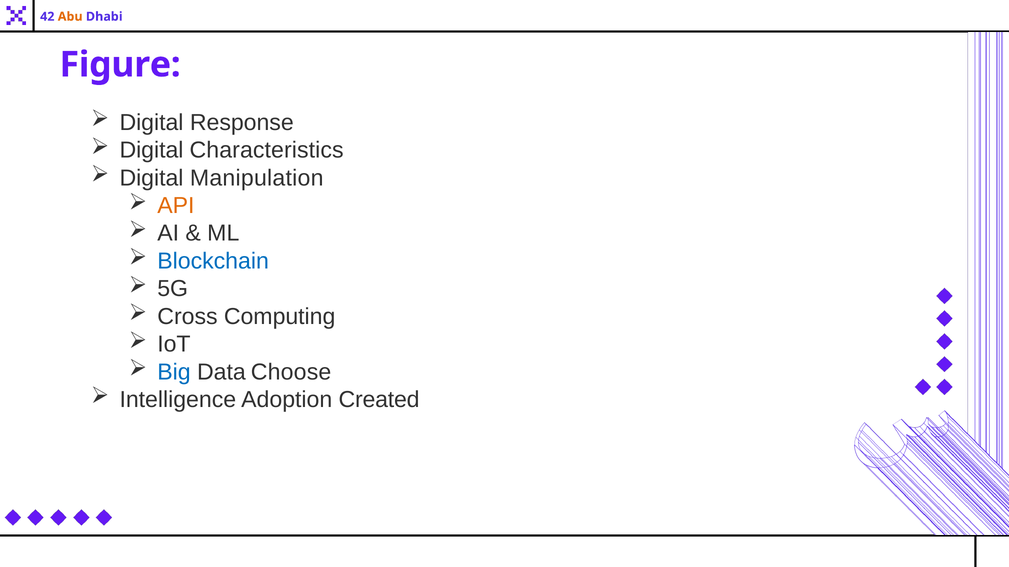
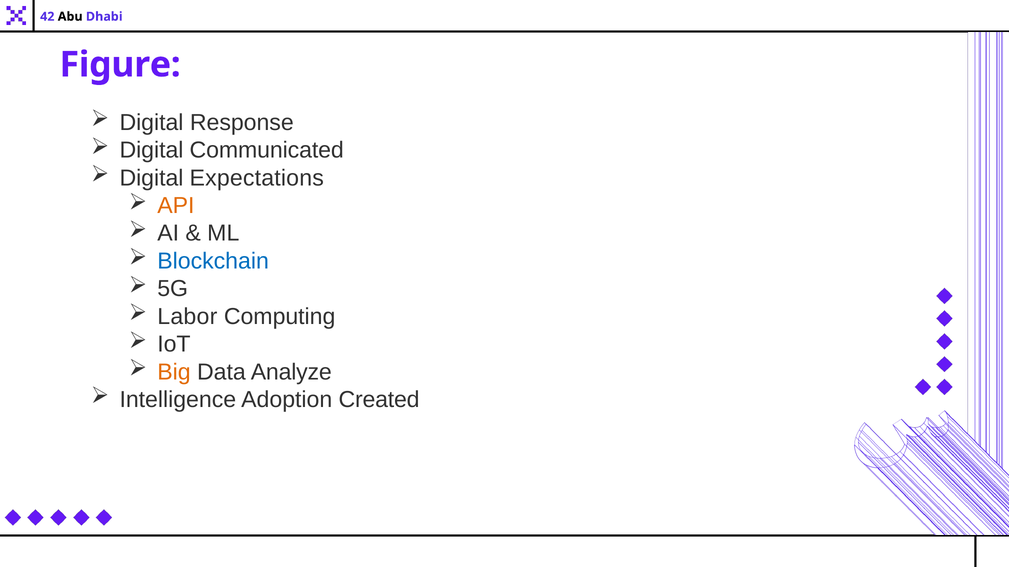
Abu colour: orange -> black
Characteristics: Characteristics -> Communicated
Manipulation: Manipulation -> Expectations
Cross: Cross -> Labor
Big colour: blue -> orange
Choose: Choose -> Analyze
